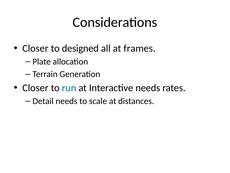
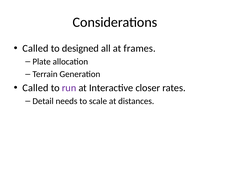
Closer at (35, 48): Closer -> Called
Closer at (35, 88): Closer -> Called
run colour: blue -> purple
Interactive needs: needs -> closer
